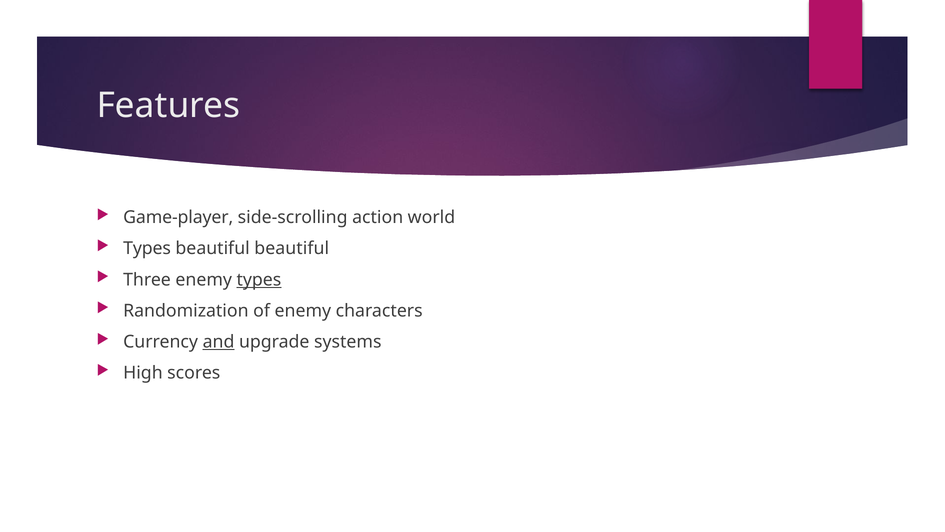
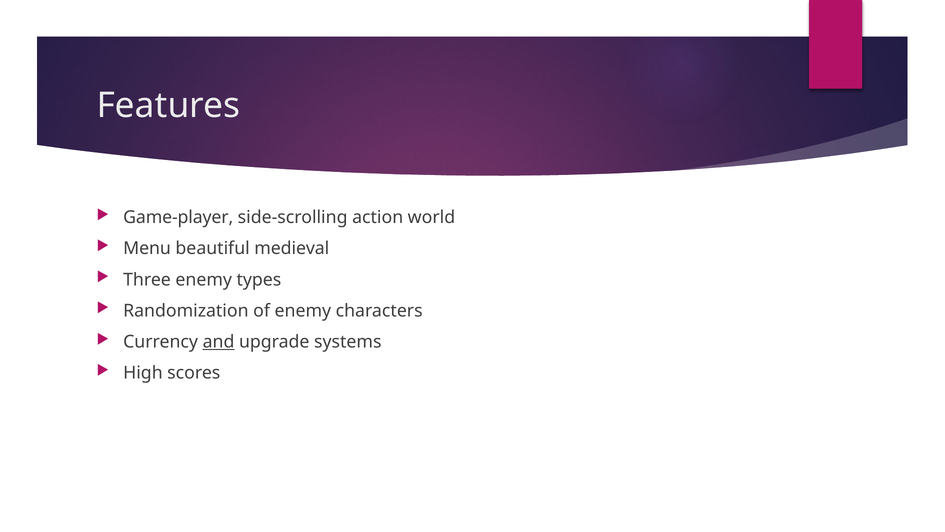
Types at (147, 248): Types -> Menu
beautiful beautiful: beautiful -> medieval
types at (259, 279) underline: present -> none
